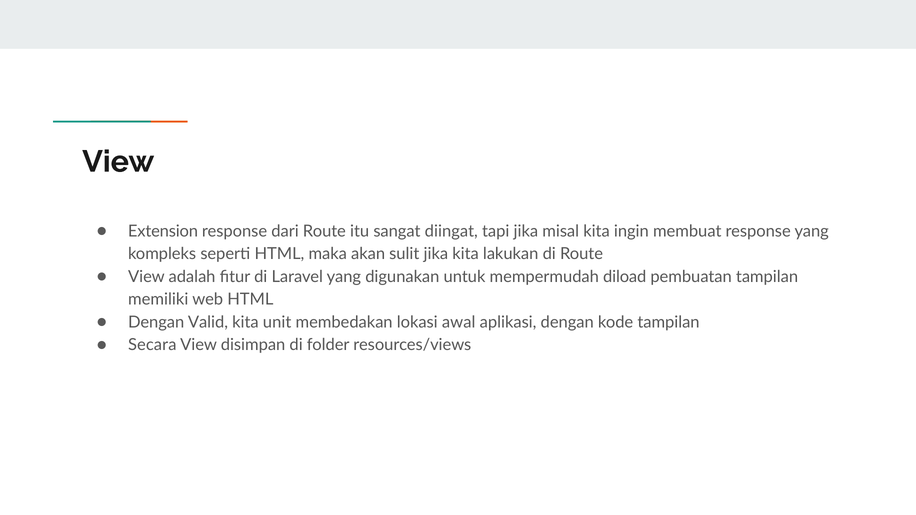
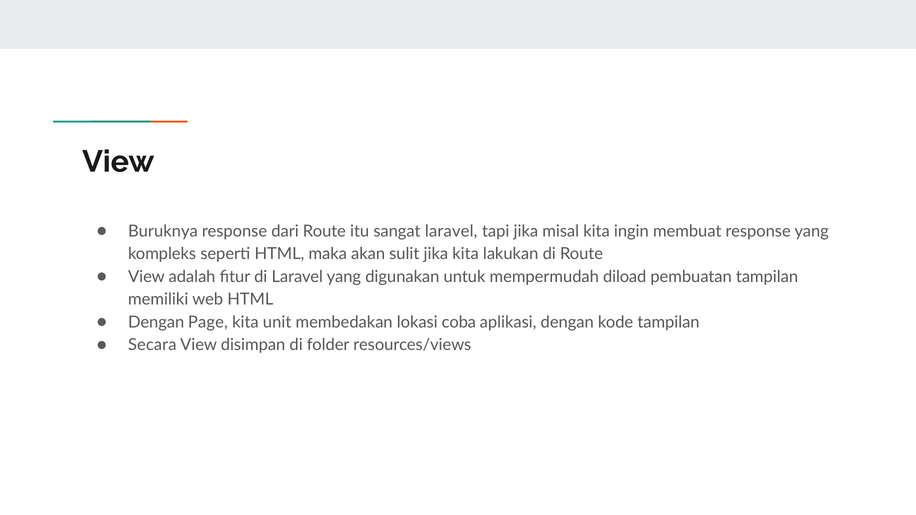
Extension: Extension -> Buruknya
sangat diingat: diingat -> laravel
Valid: Valid -> Page
awal: awal -> coba
